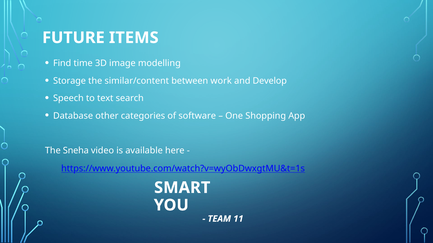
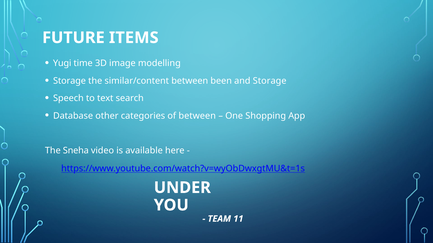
Find: Find -> Yugi
work: work -> been
and Develop: Develop -> Storage
of software: software -> between
SMART: SMART -> UNDER
